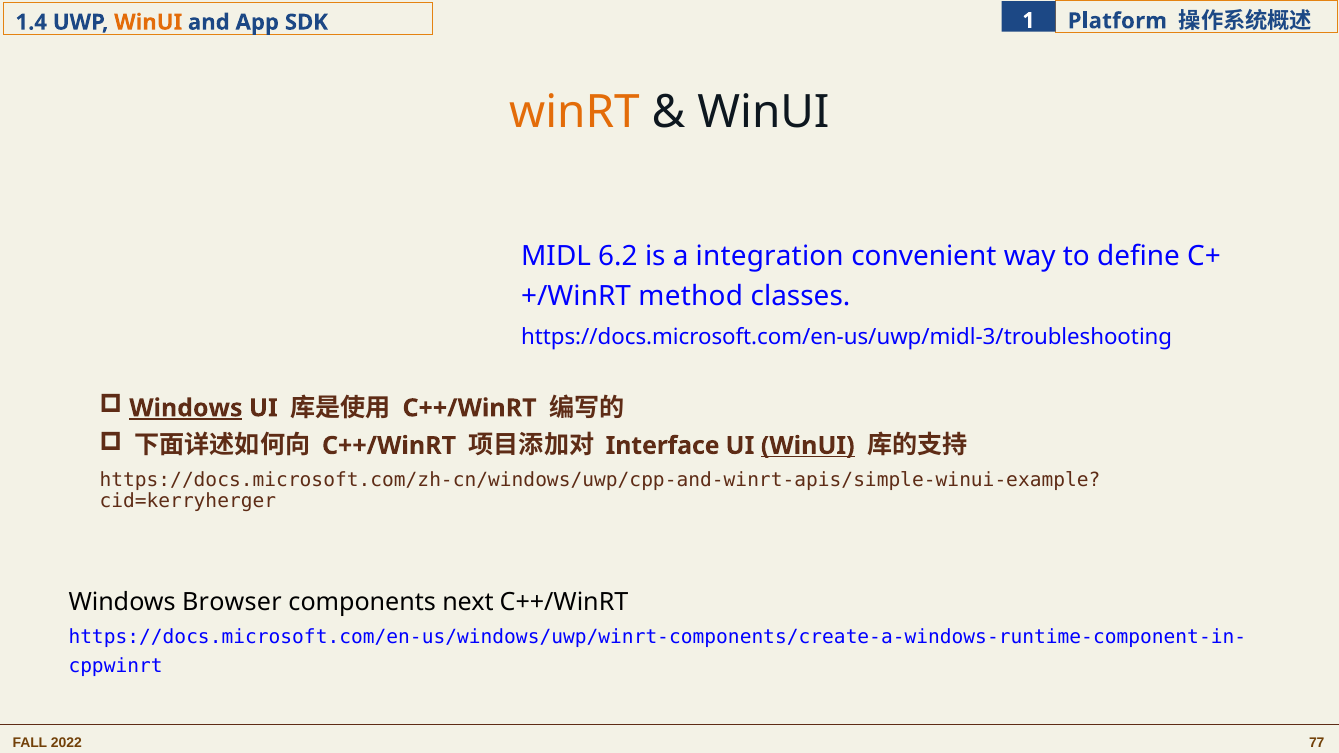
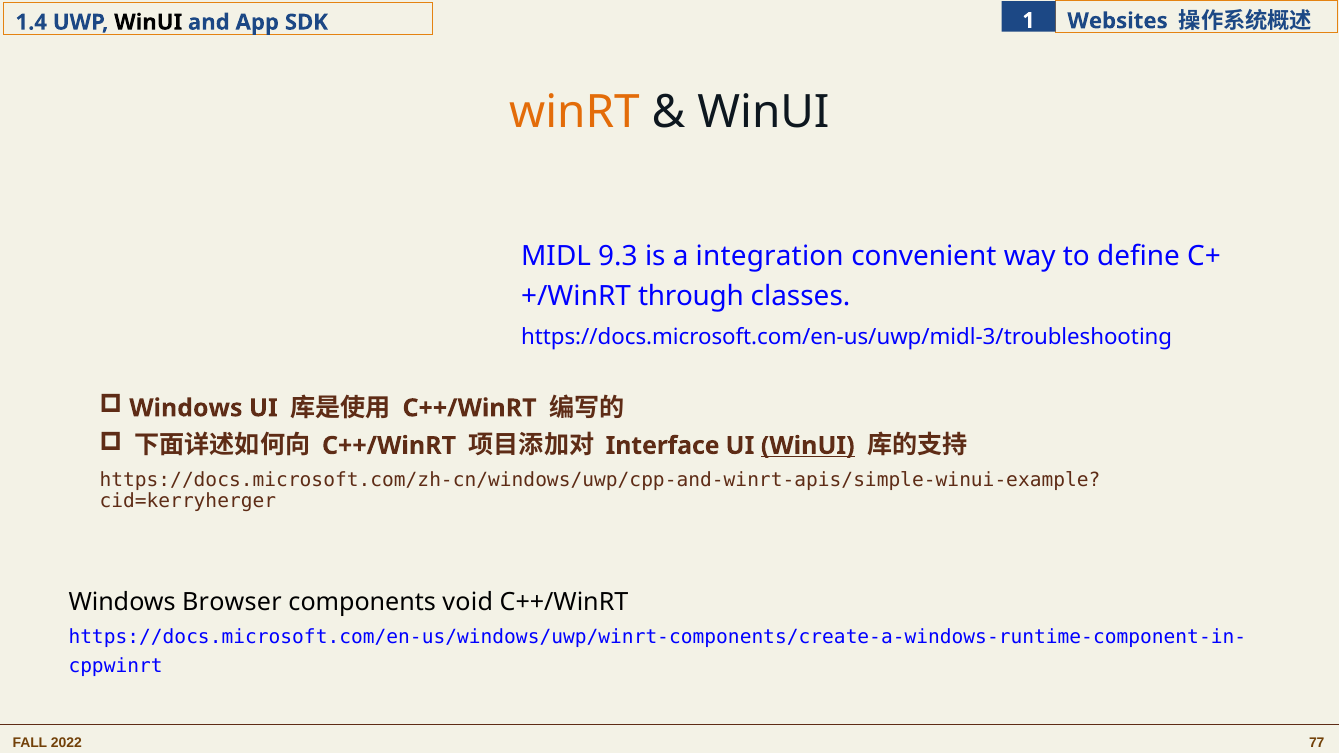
Platform: Platform -> Websites
WinUI at (148, 22) colour: orange -> black
6.2: 6.2 -> 9.3
method: method -> through
Windows at (186, 408) underline: present -> none
next: next -> void
